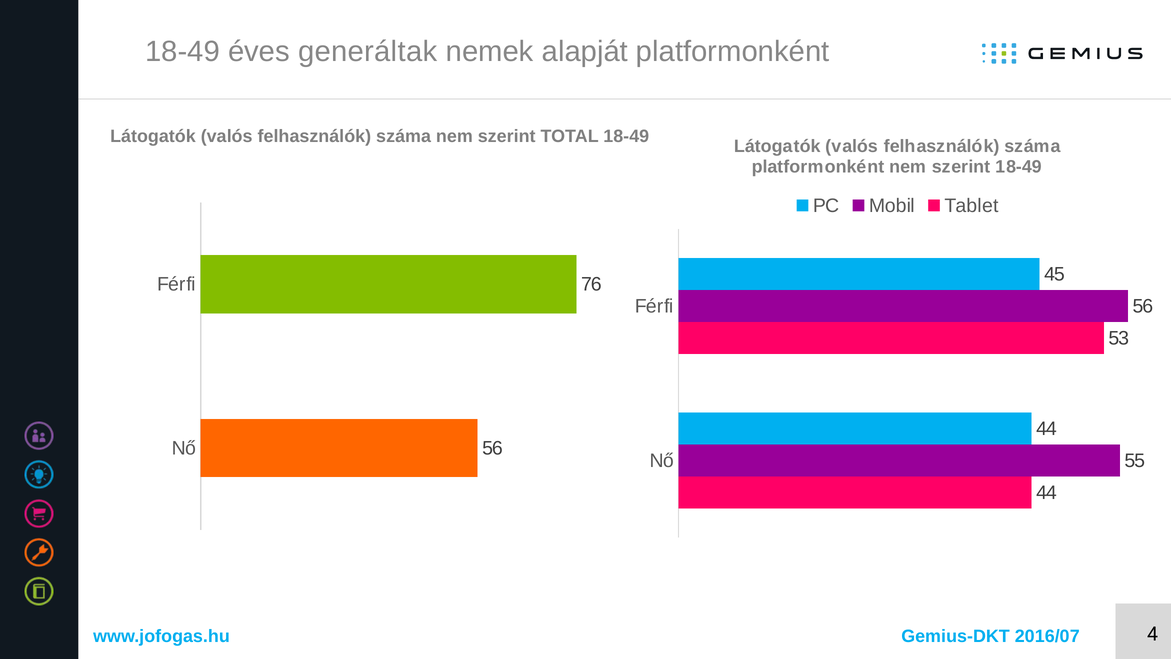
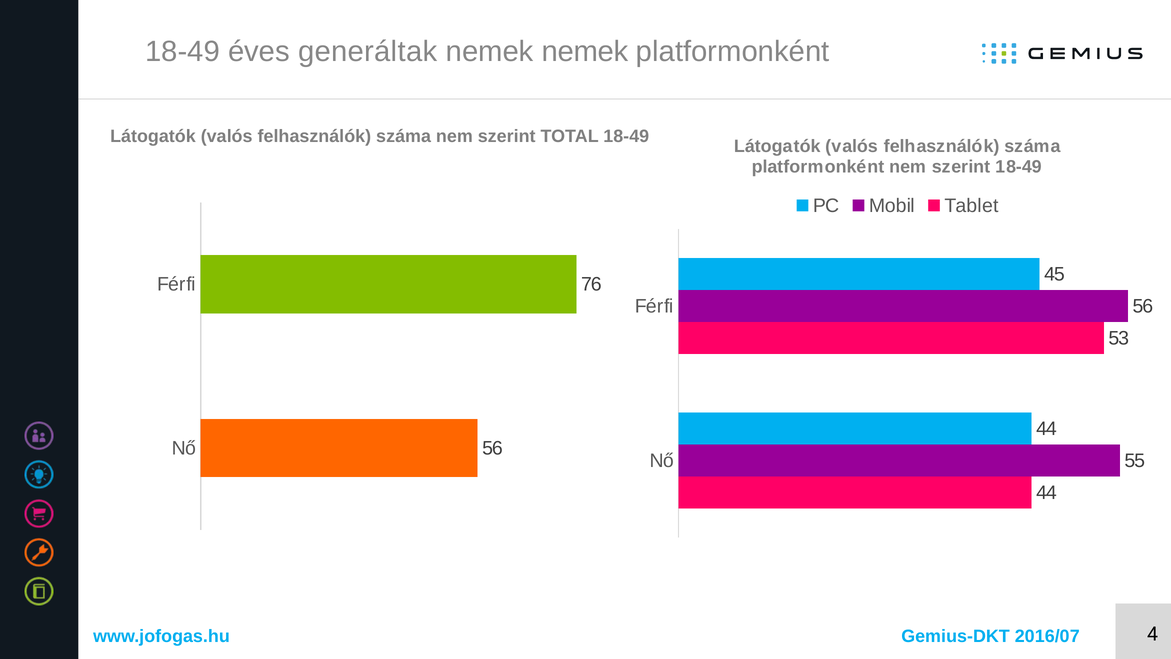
nemek alapját: alapját -> nemek
